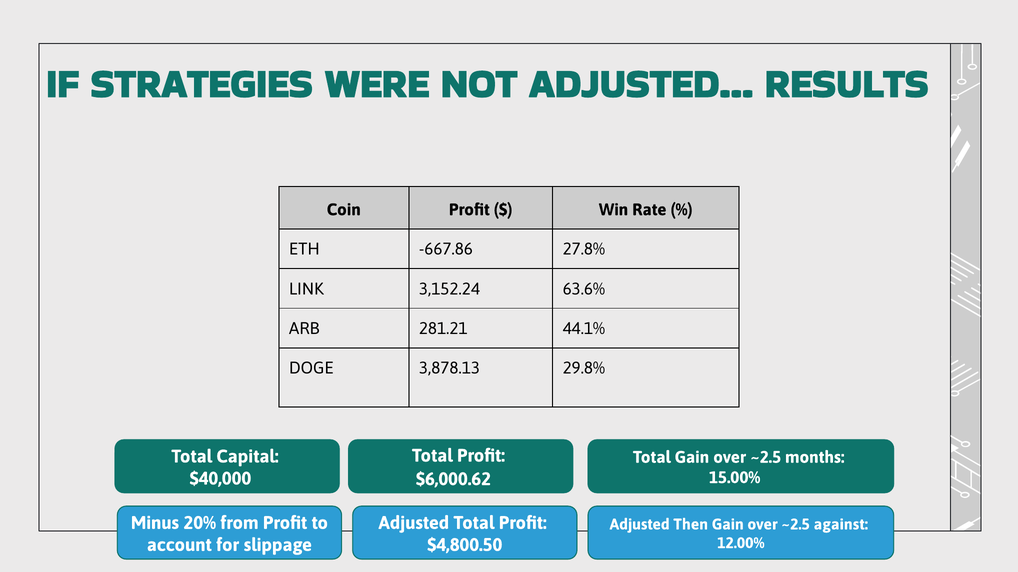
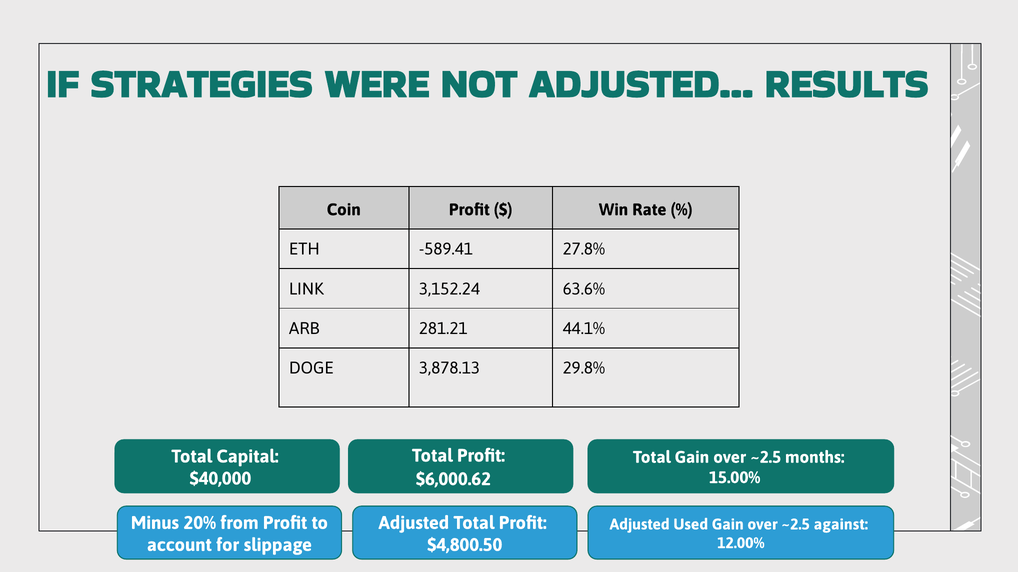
-667.86: -667.86 -> -589.41
Then: Then -> Used
